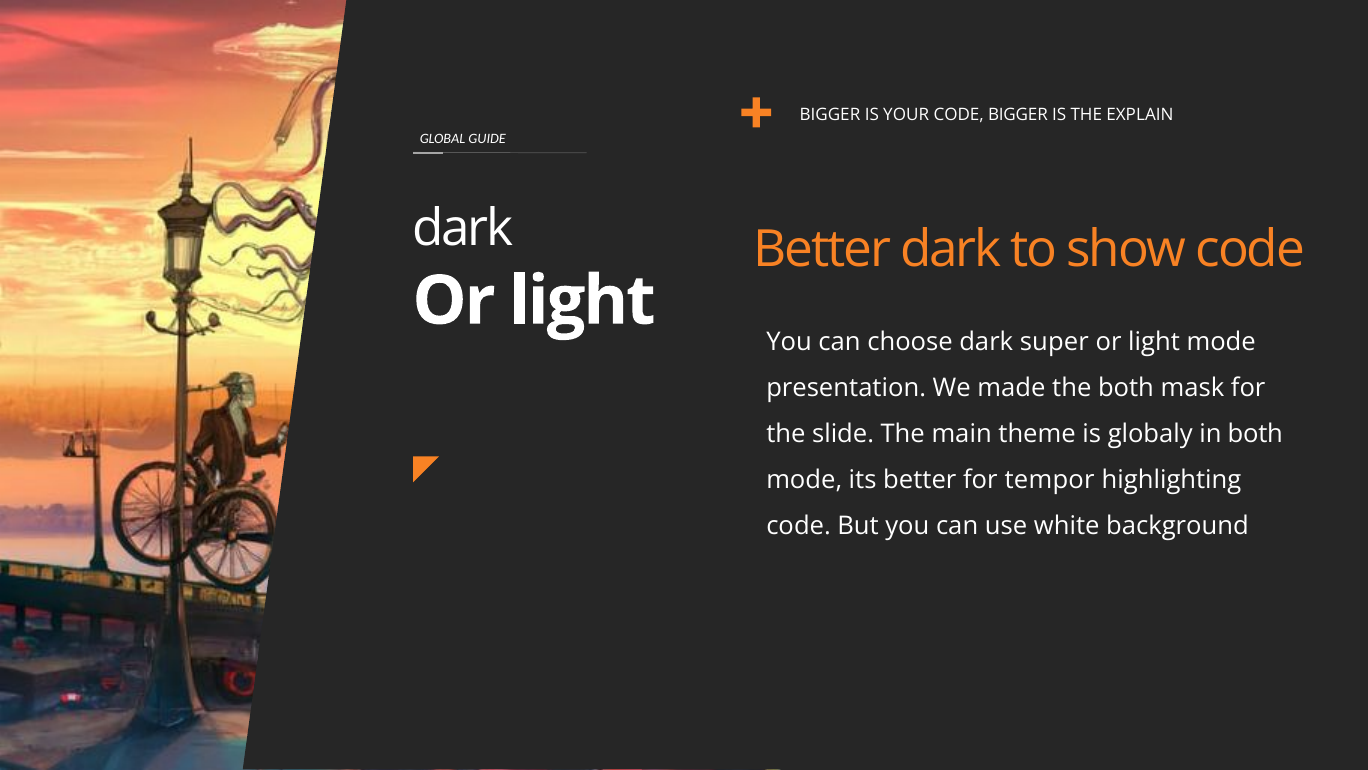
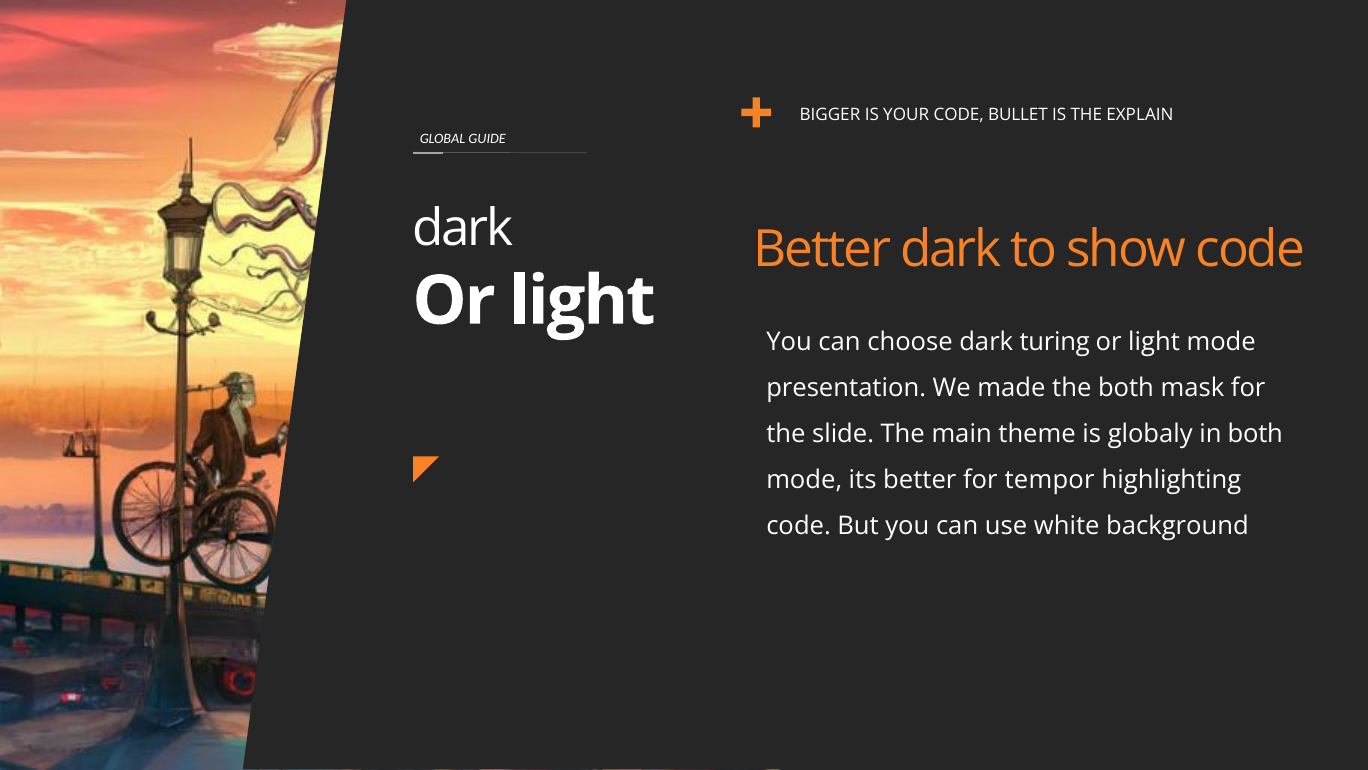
CODE BIGGER: BIGGER -> BULLET
super: super -> turing
